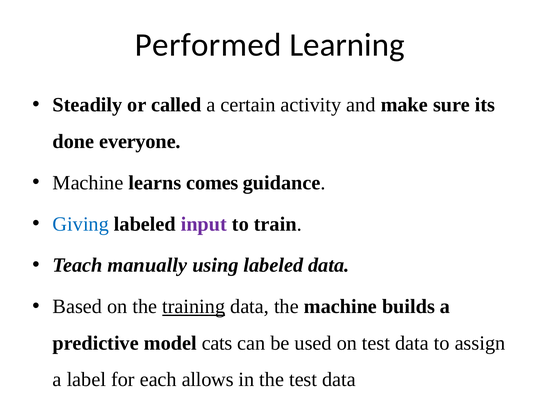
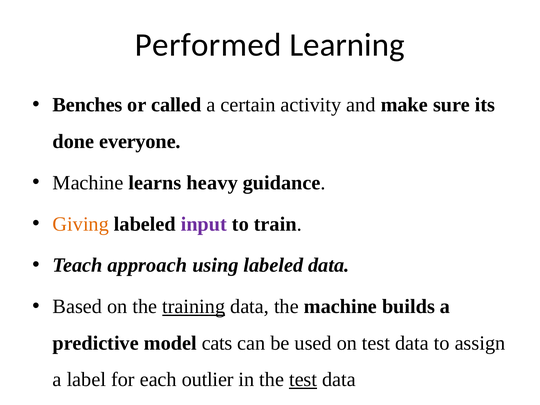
Steadily: Steadily -> Benches
comes: comes -> heavy
Giving colour: blue -> orange
manually: manually -> approach
allows: allows -> outlier
test at (303, 380) underline: none -> present
